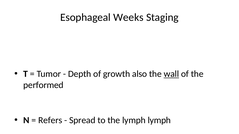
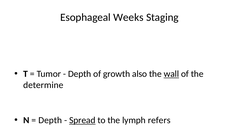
performed: performed -> determine
Refers at (50, 121): Refers -> Depth
Spread at (82, 121) underline: none -> present
lymph lymph: lymph -> refers
